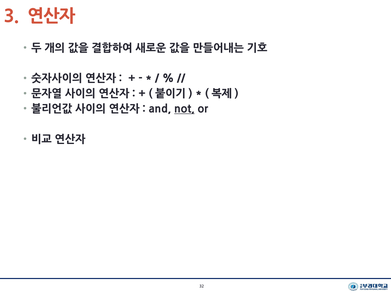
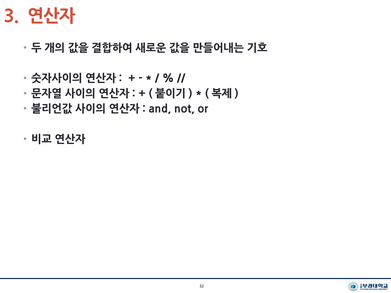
not underline: present -> none
